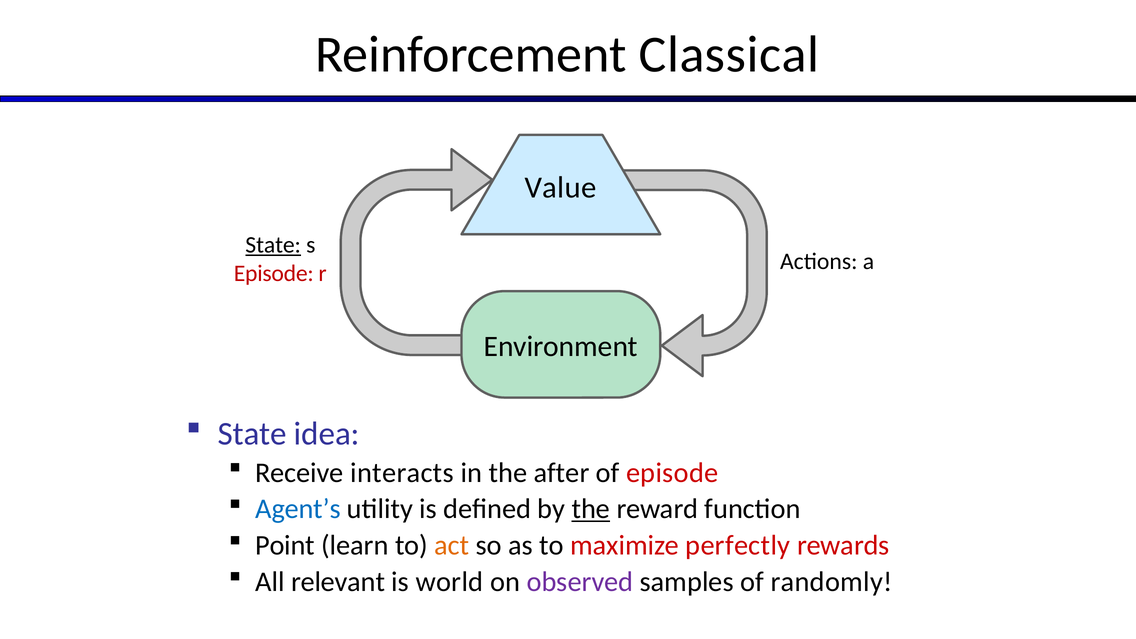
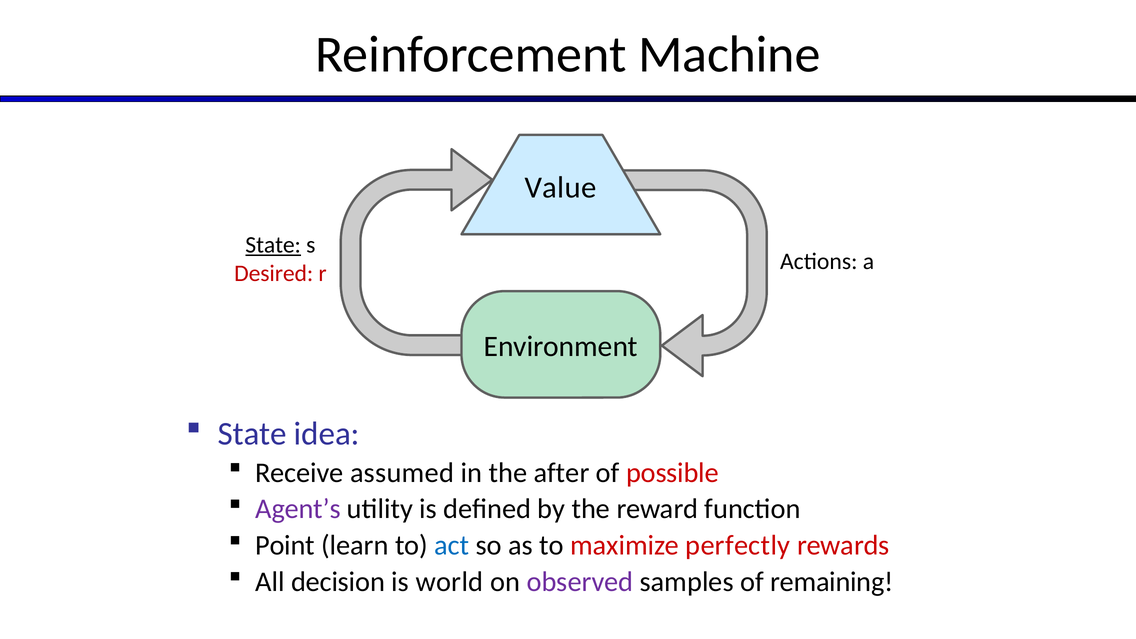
Classical: Classical -> Machine
Episode at (274, 274): Episode -> Desired
interacts: interacts -> assumed
of episode: episode -> possible
Agent’s colour: blue -> purple
the at (591, 509) underline: present -> none
act colour: orange -> blue
relevant: relevant -> decision
randomly: randomly -> remaining
